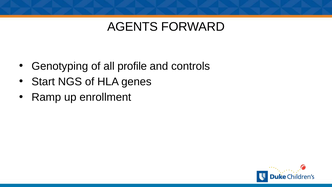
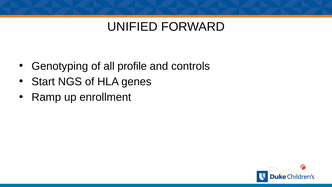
AGENTS: AGENTS -> UNIFIED
